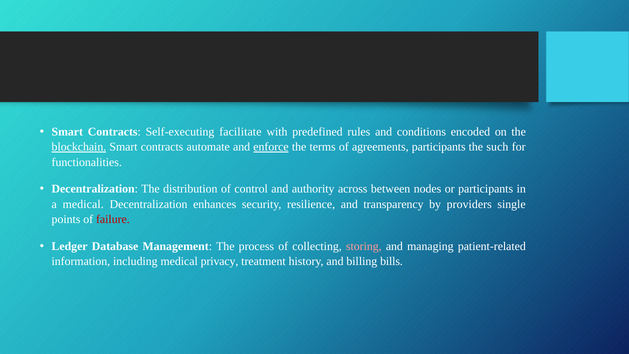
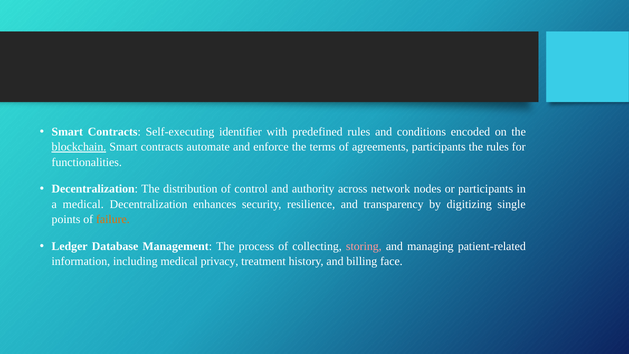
facilitate: facilitate -> identifier
enforce underline: present -> none
the such: such -> rules
between: between -> network
providers: providers -> digitizing
failure colour: red -> orange
bills: bills -> face
